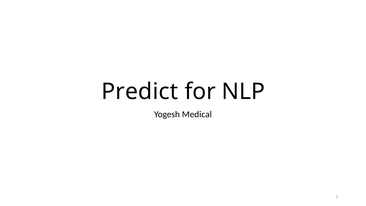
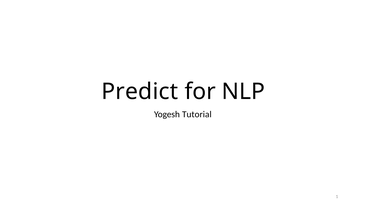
Medical: Medical -> Tutorial
